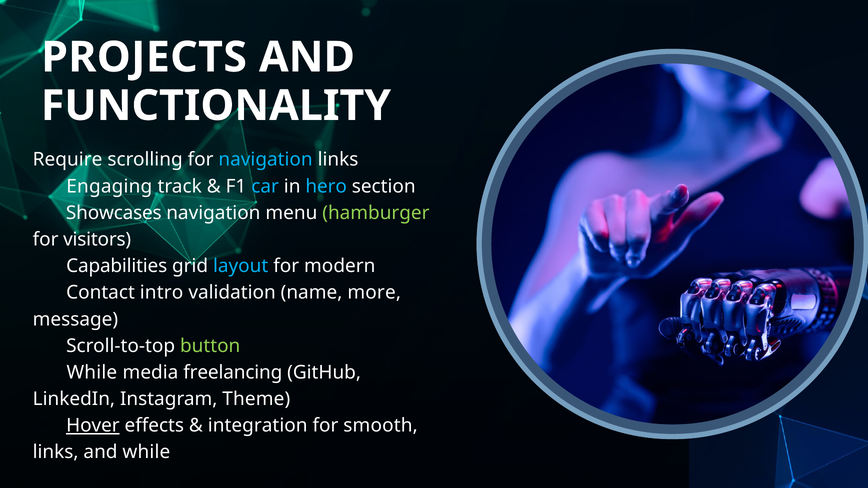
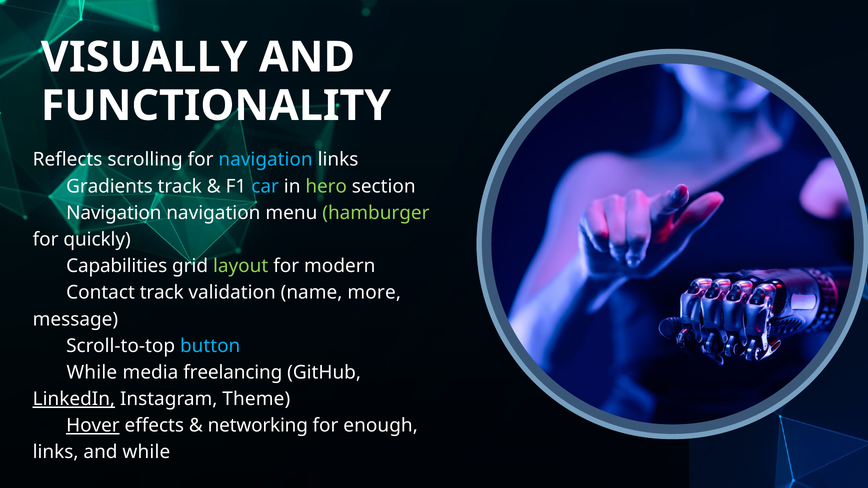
PROJECTS: PROJECTS -> VISUALLY
Require: Require -> Reflects
Engaging: Engaging -> Gradients
hero colour: light blue -> light green
Showcases at (114, 213): Showcases -> Navigation
visitors: visitors -> quickly
layout colour: light blue -> light green
Contact intro: intro -> track
button colour: light green -> light blue
LinkedIn underline: none -> present
integration: integration -> networking
smooth: smooth -> enough
